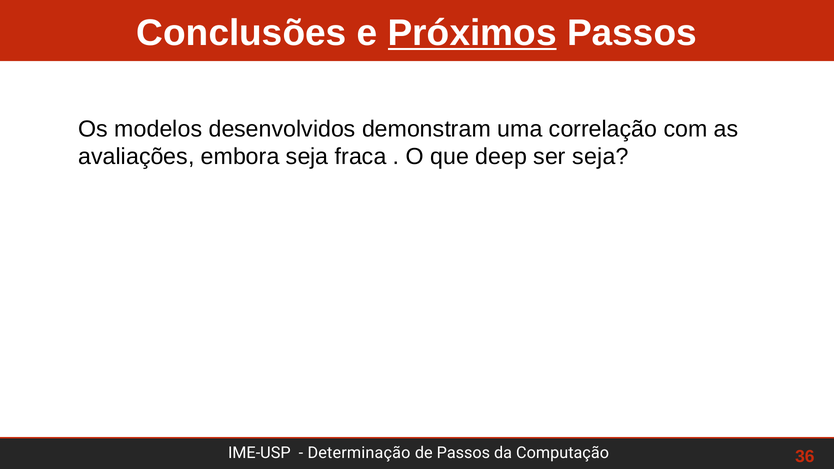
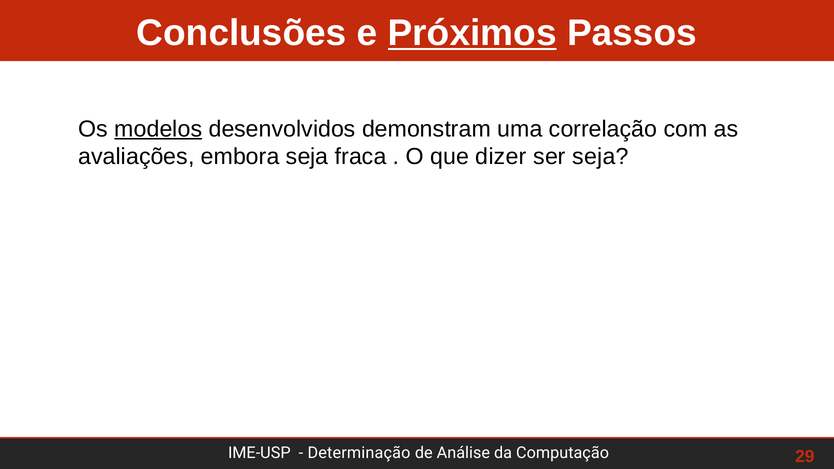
modelos underline: none -> present
deep: deep -> dizer
de Passos: Passos -> Análise
Computação 36: 36 -> 29
